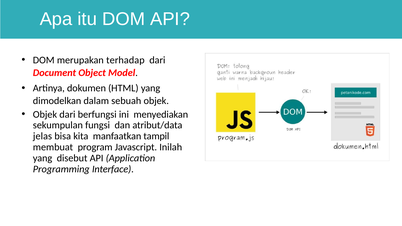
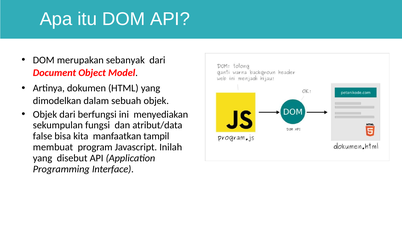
terhadap: terhadap -> sebanyak
jelas: jelas -> false
